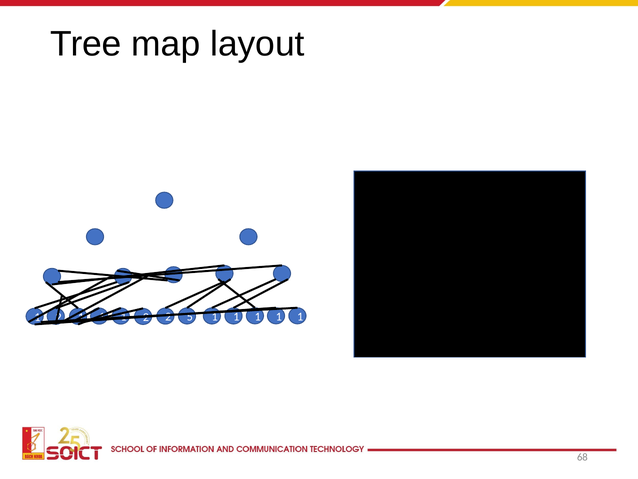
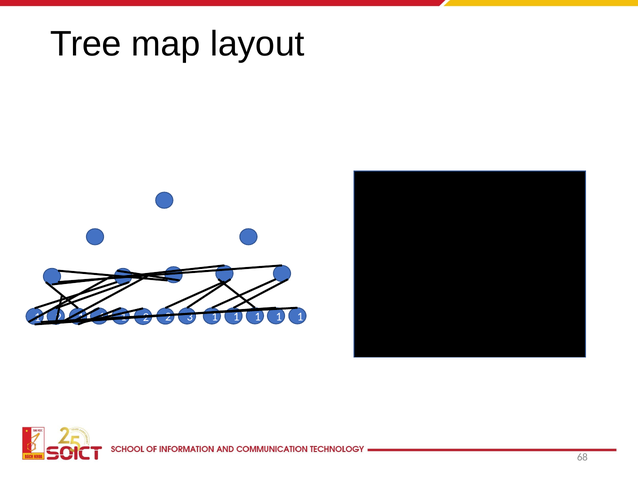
5: 5 -> 3
